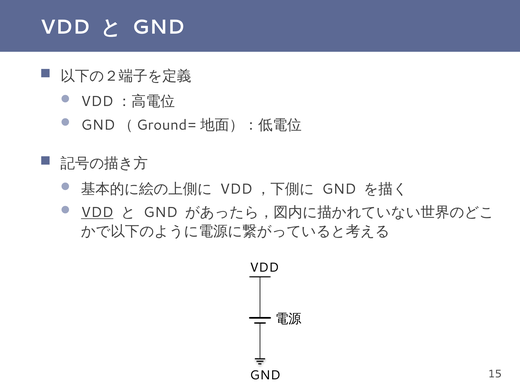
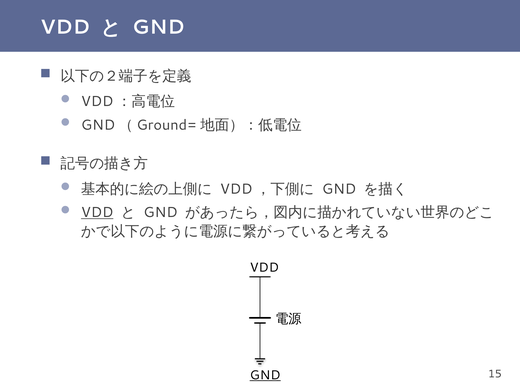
GND at (265, 375) underline: none -> present
